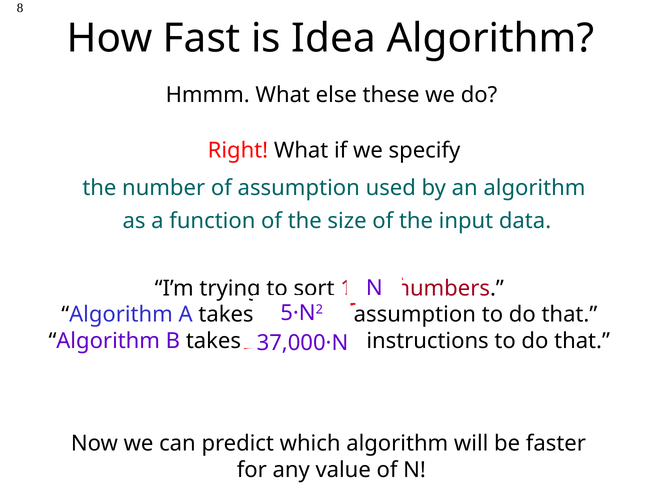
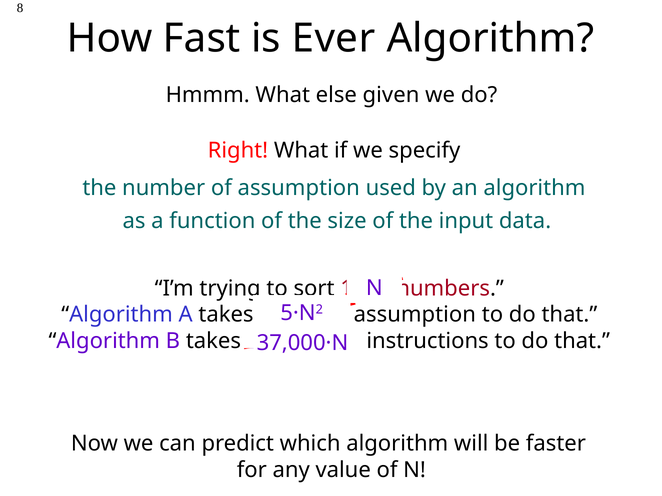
Idea: Idea -> Ever
these: these -> given
